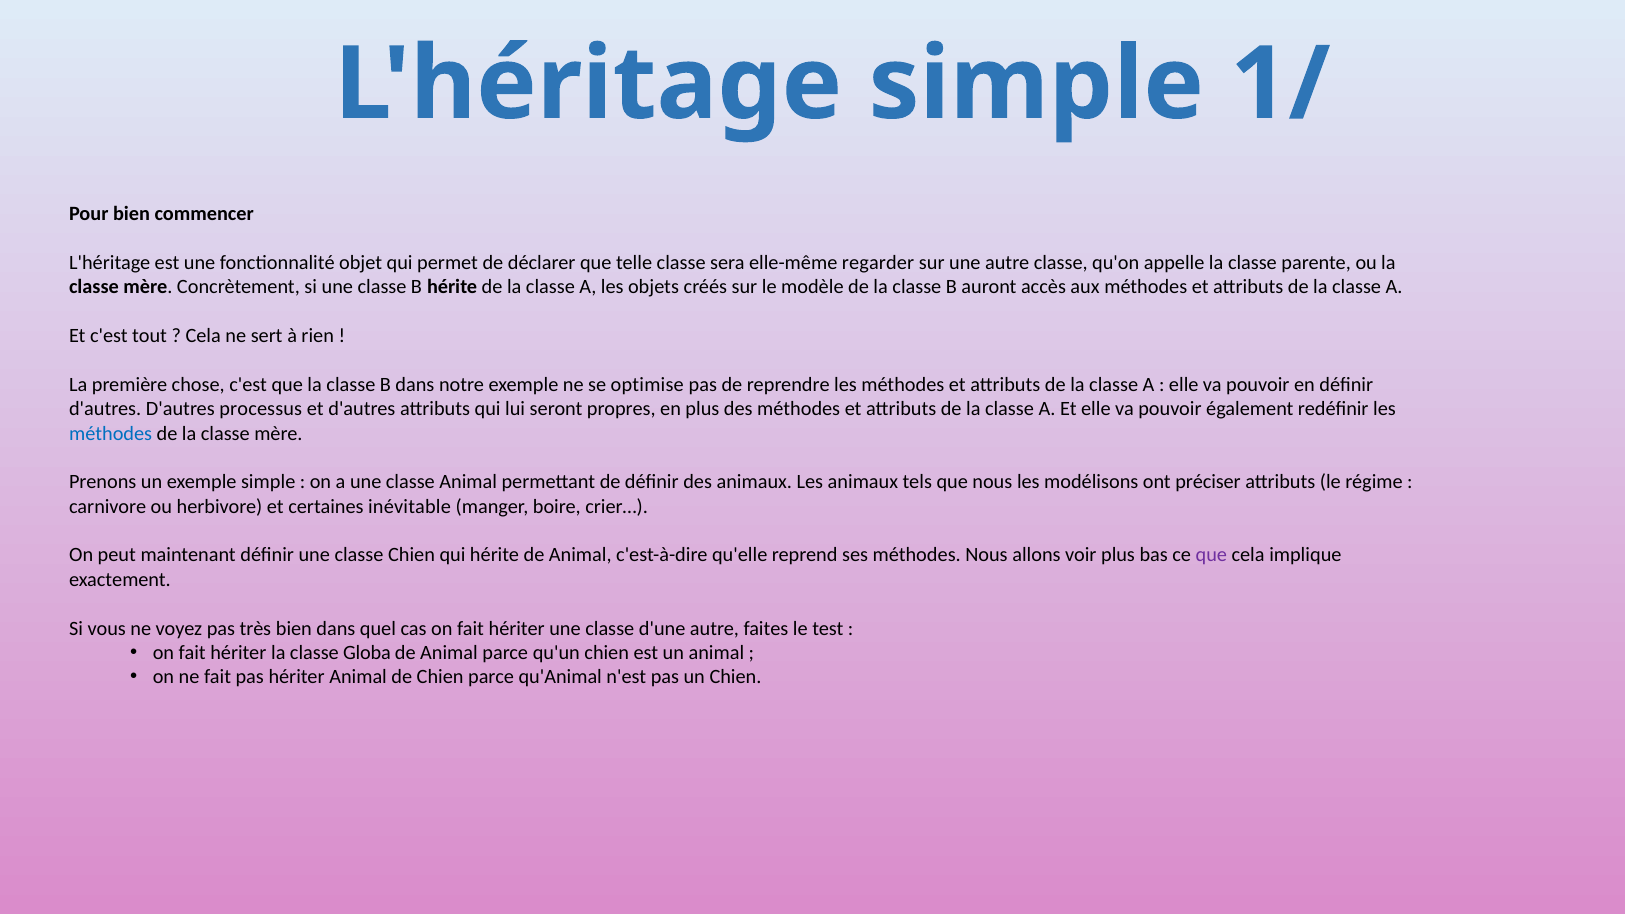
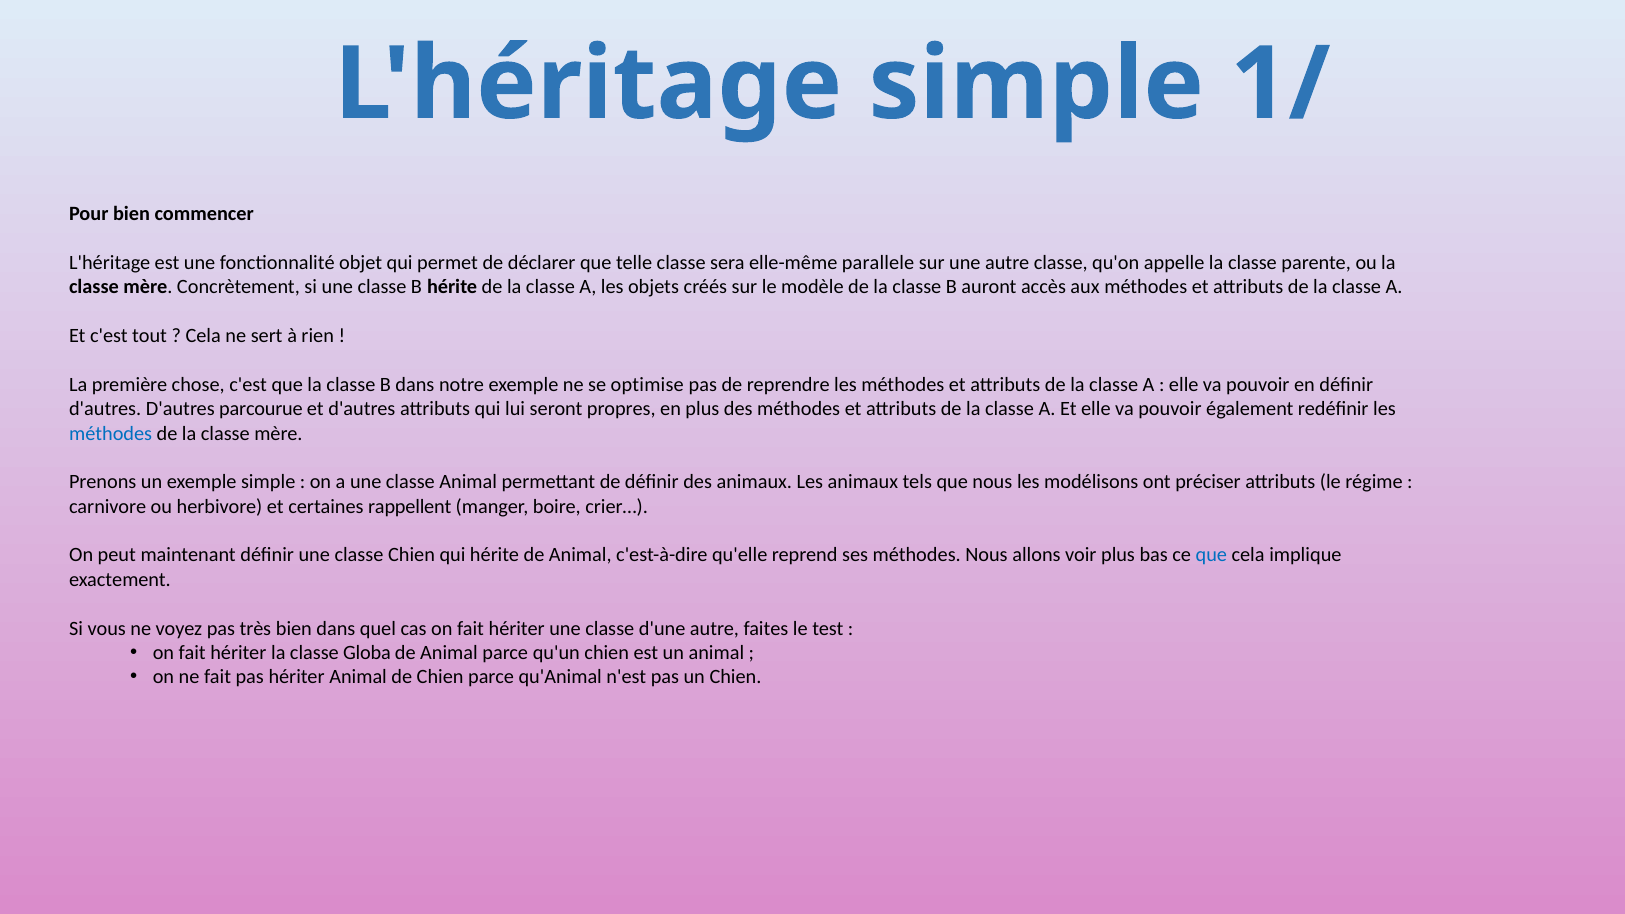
regarder: regarder -> parallele
processus: processus -> parcourue
inévitable: inévitable -> rappellent
que at (1211, 555) colour: purple -> blue
